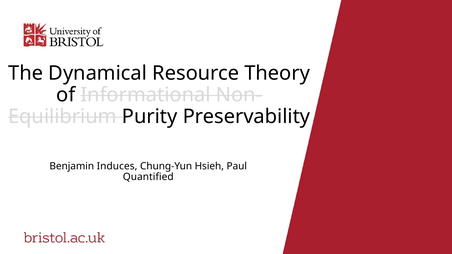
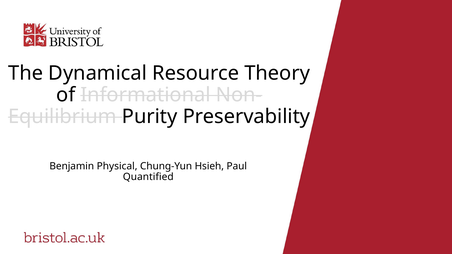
Induces: Induces -> Physical
